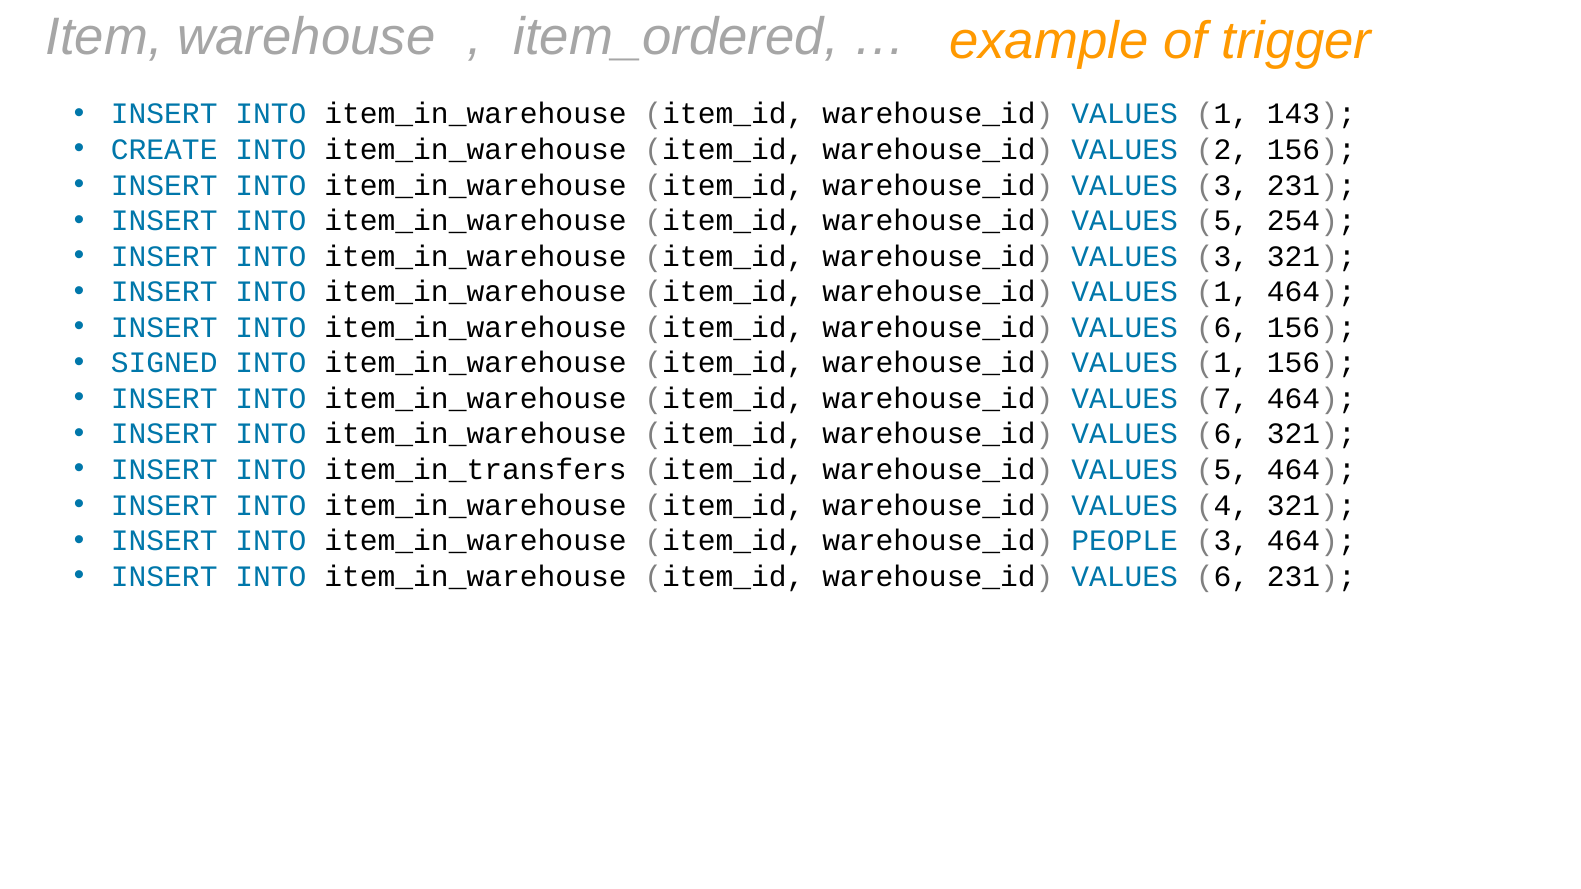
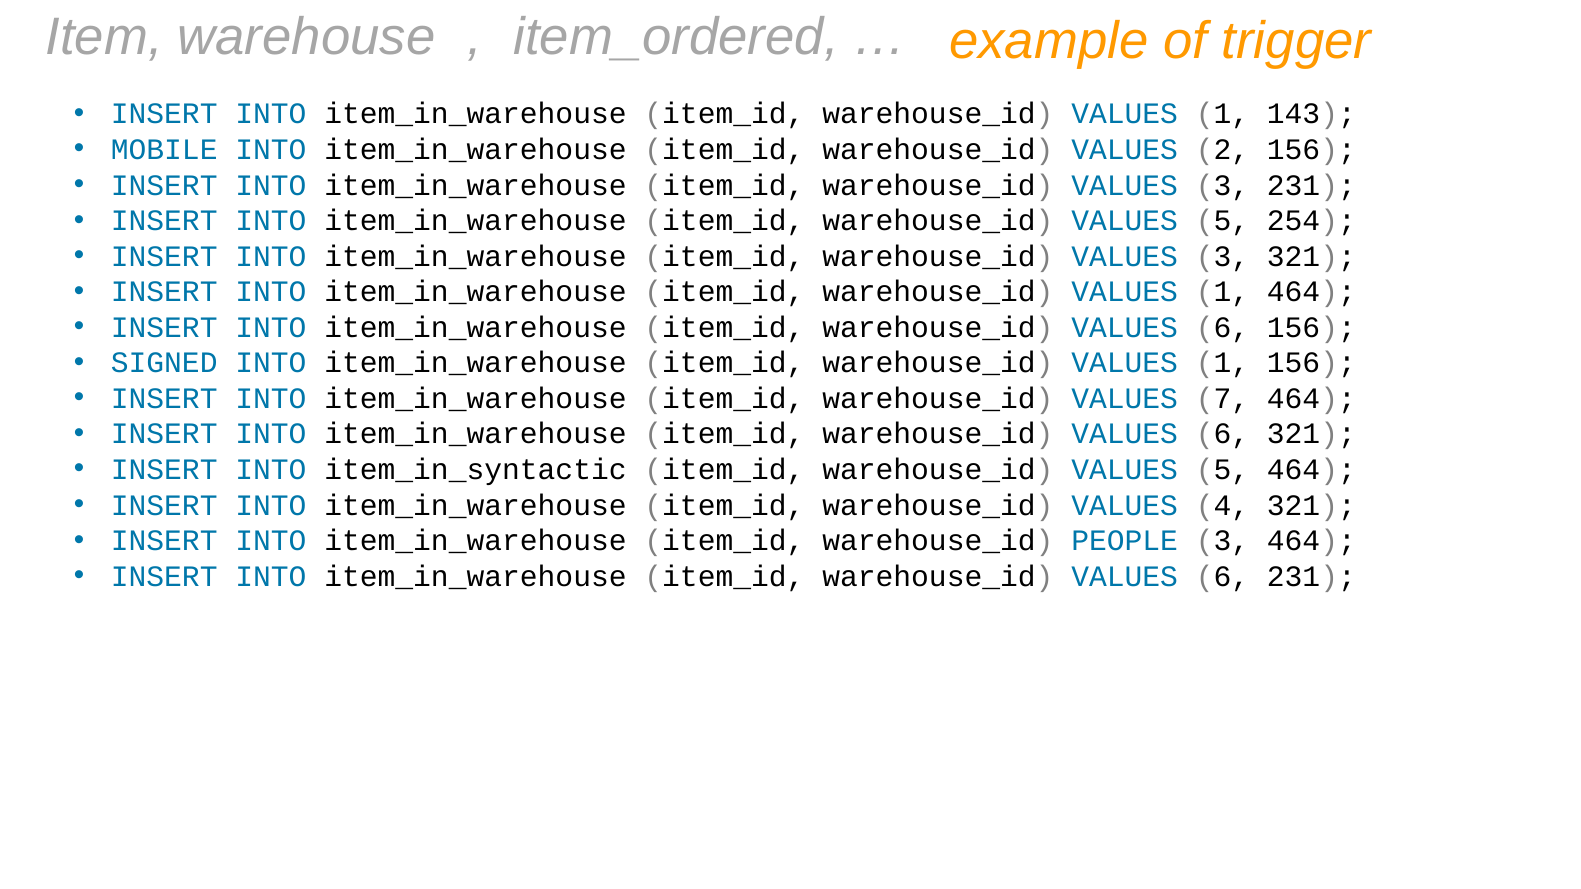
CREATE: CREATE -> MOBILE
item_in_transfers: item_in_transfers -> item_in_syntactic
